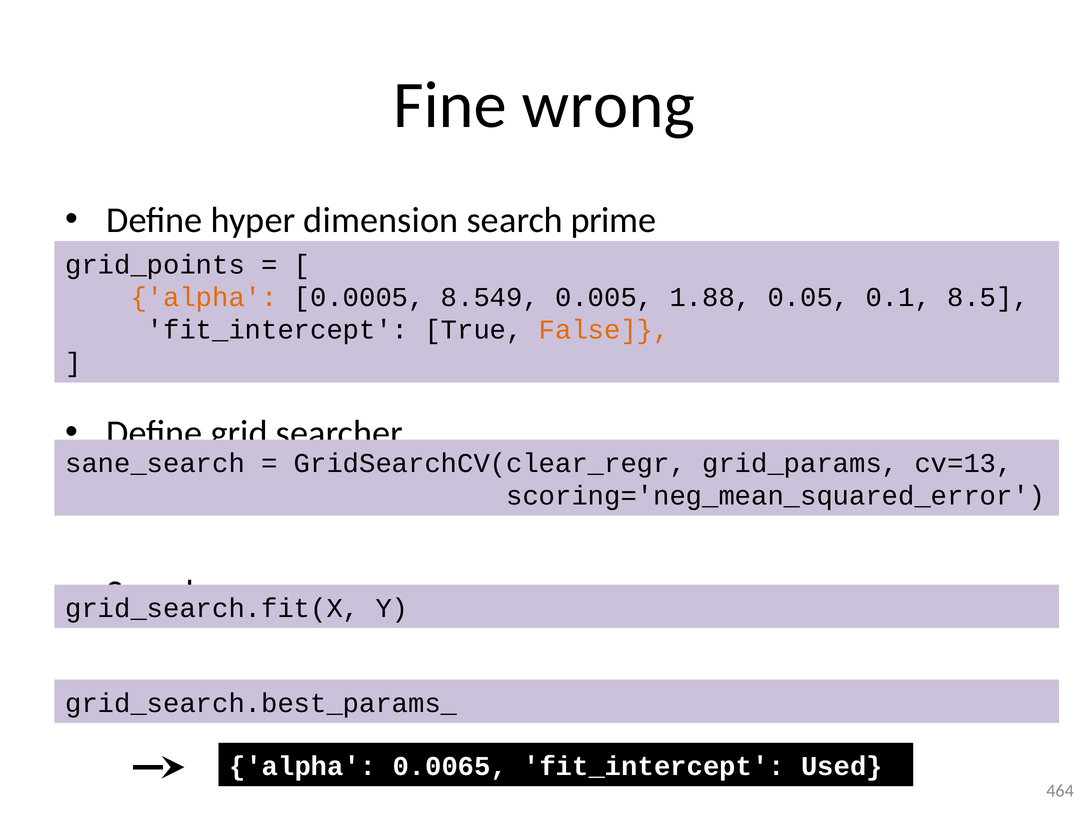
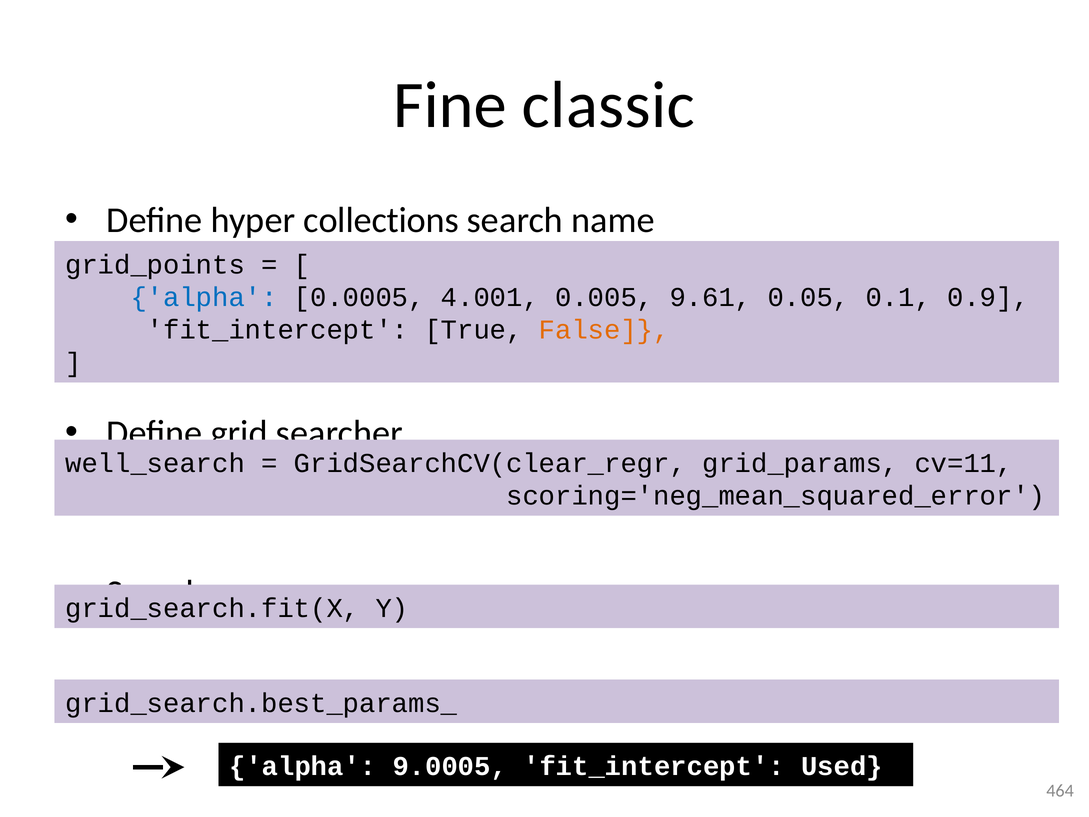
wrong: wrong -> classic
dimension: dimension -> collections
prime: prime -> name
alpha at (204, 297) colour: orange -> blue
8.549: 8.549 -> 4.001
1.88: 1.88 -> 9.61
8.5: 8.5 -> 0.9
sane_search: sane_search -> well_search
cv=13: cv=13 -> cv=11
0.0065: 0.0065 -> 9.0005
